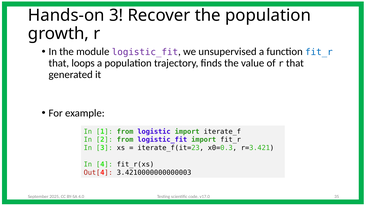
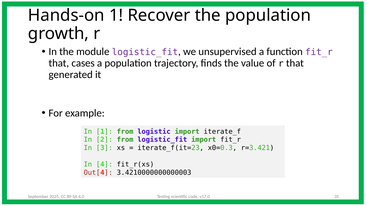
Hands-on 3: 3 -> 1
fit_r at (319, 52) colour: blue -> purple
loops: loops -> cases
